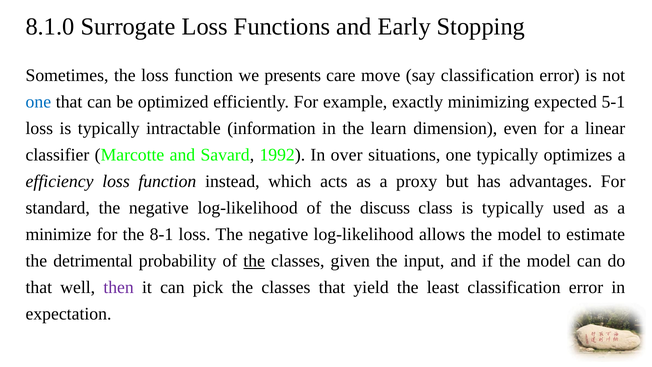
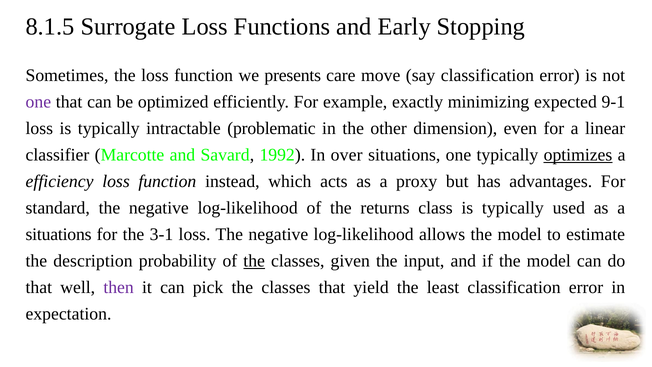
8.1.0: 8.1.0 -> 8.1.5
one at (38, 102) colour: blue -> purple
5-1: 5-1 -> 9-1
information: information -> problematic
learn: learn -> other
optimizes underline: none -> present
discuss: discuss -> returns
minimize at (59, 234): minimize -> situations
8-1: 8-1 -> 3-1
detrimental: detrimental -> description
